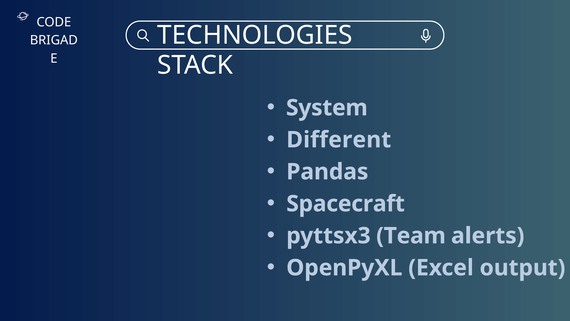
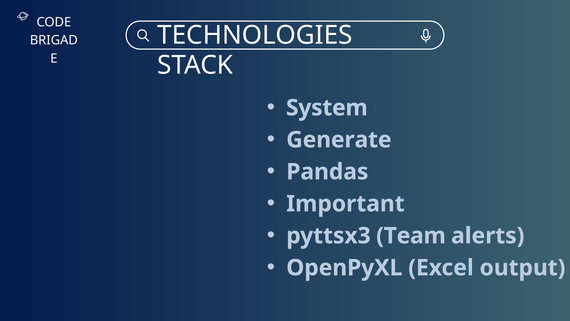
Different: Different -> Generate
Spacecraft: Spacecraft -> Important
